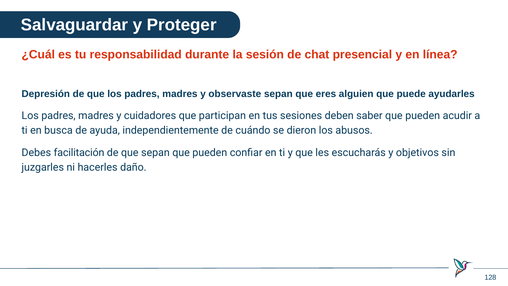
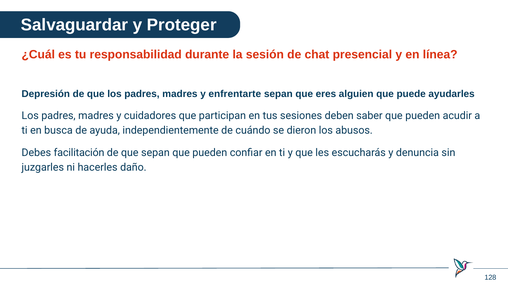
observaste: observaste -> enfrentarte
objetivos: objetivos -> denuncia
